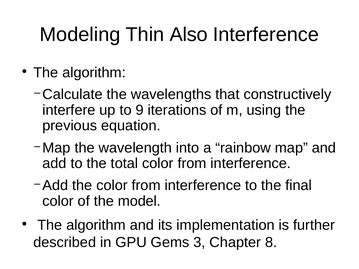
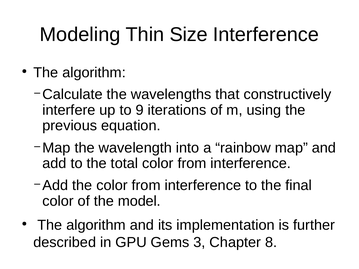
Also: Also -> Size
